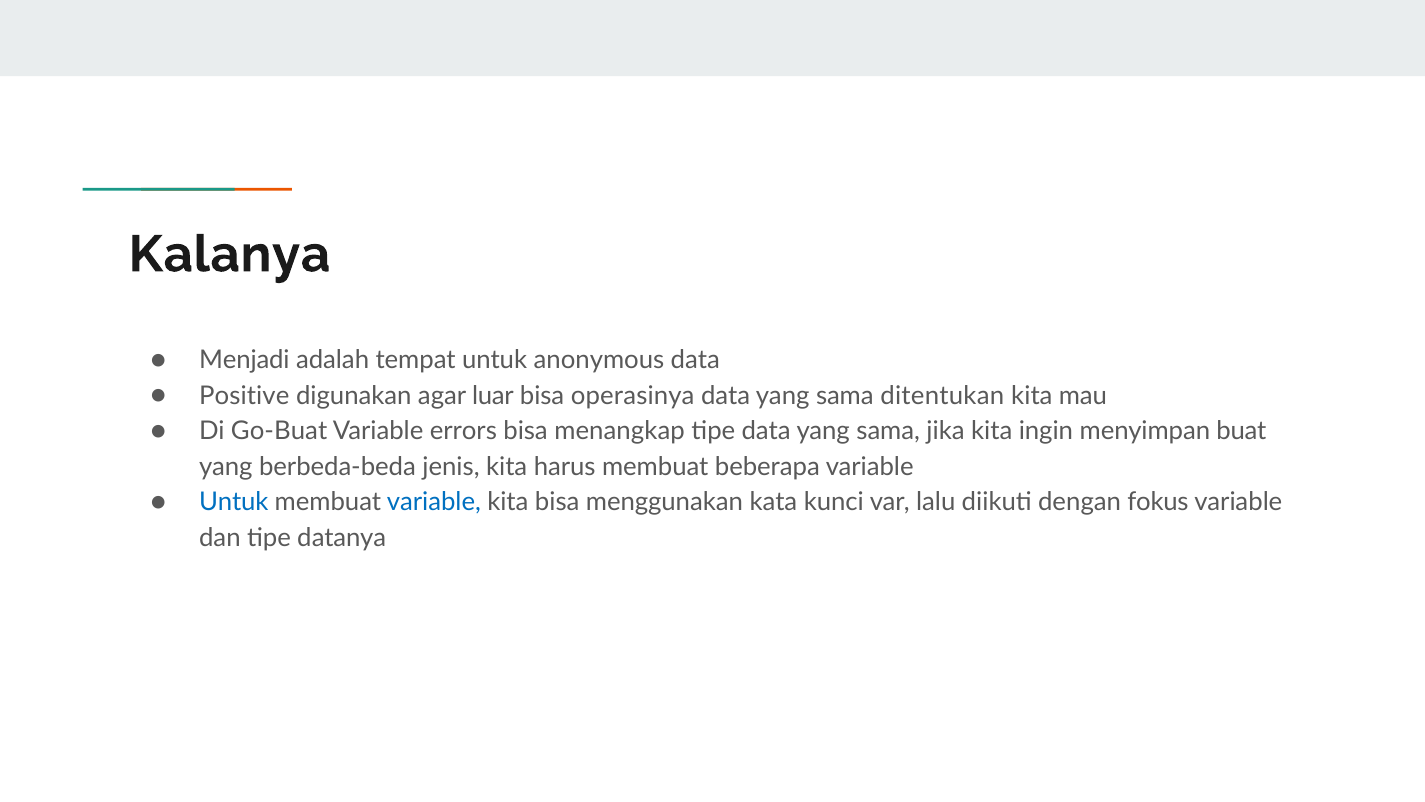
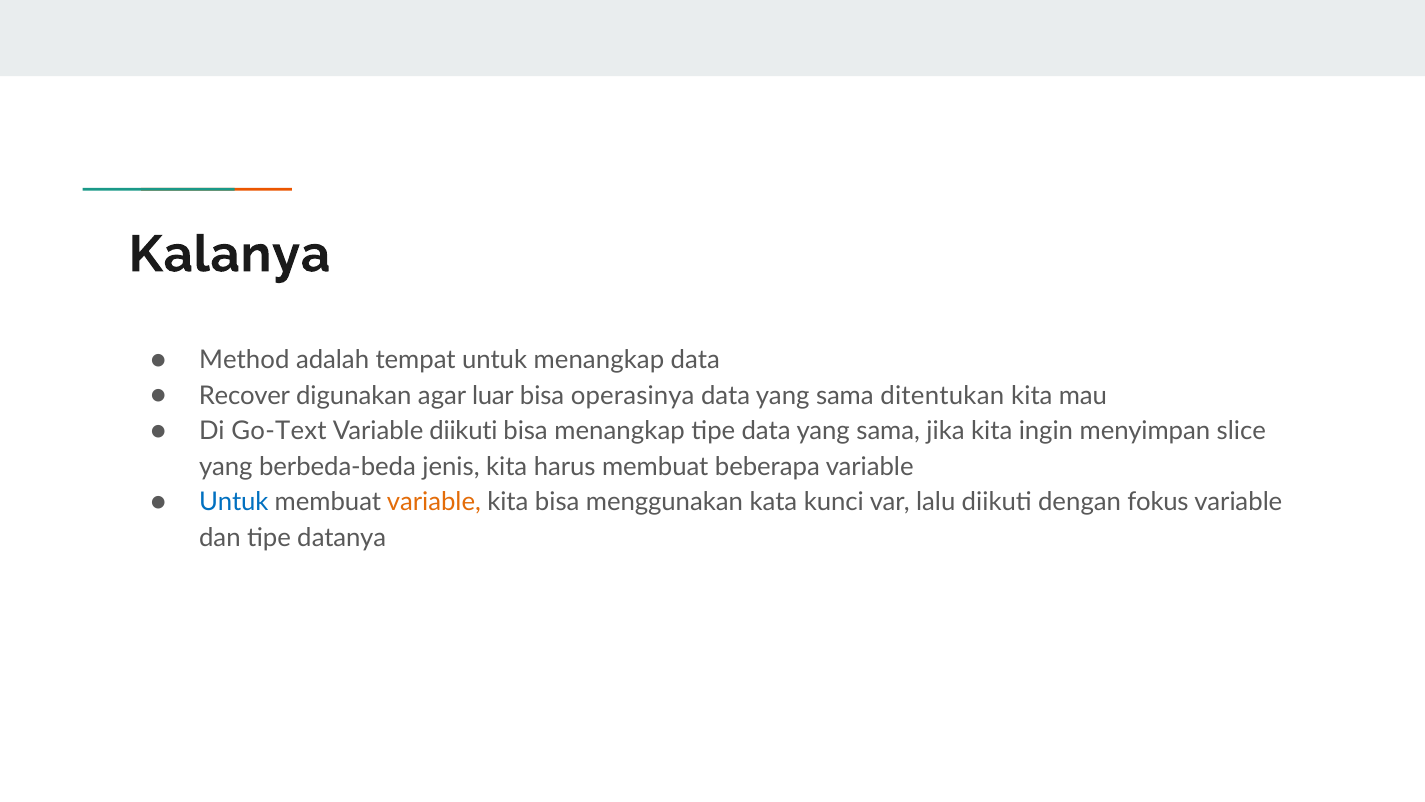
Menjadi: Menjadi -> Method
untuk anonymous: anonymous -> menangkap
Positive: Positive -> Recover
Go-Buat: Go-Buat -> Go-Text
Variable errors: errors -> diikuti
buat: buat -> slice
variable at (434, 502) colour: blue -> orange
